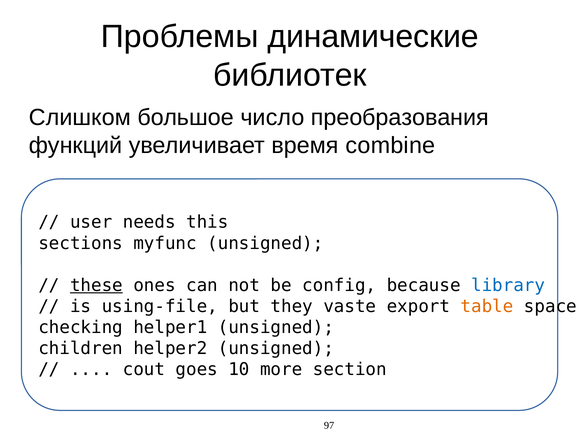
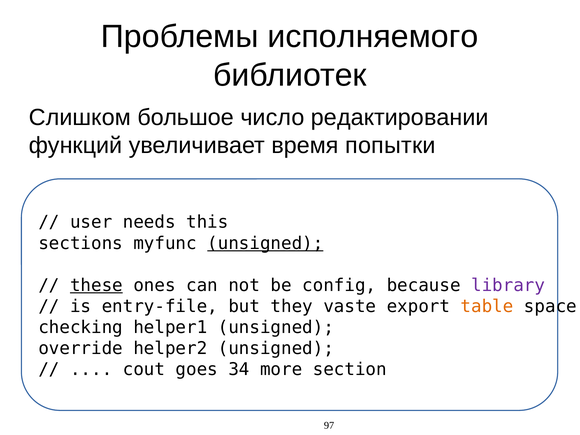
динамические: динамические -> исполняемого
преобразования: преобразования -> редактировании
combine: combine -> попытки
unsigned at (265, 243) underline: none -> present
library colour: blue -> purple
using-file: using-file -> entry-file
children: children -> override
10: 10 -> 34
